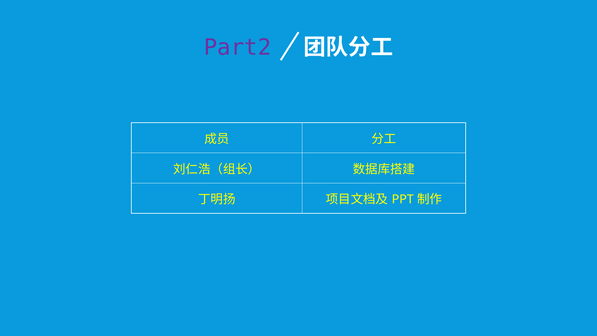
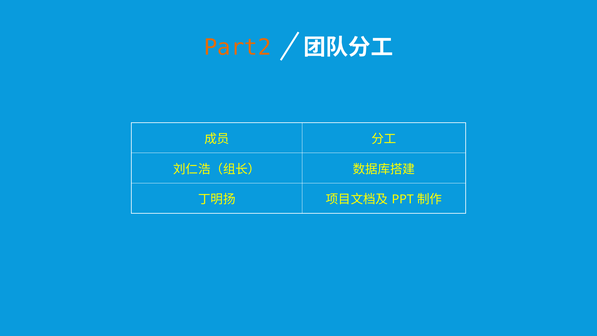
Part2 colour: purple -> orange
